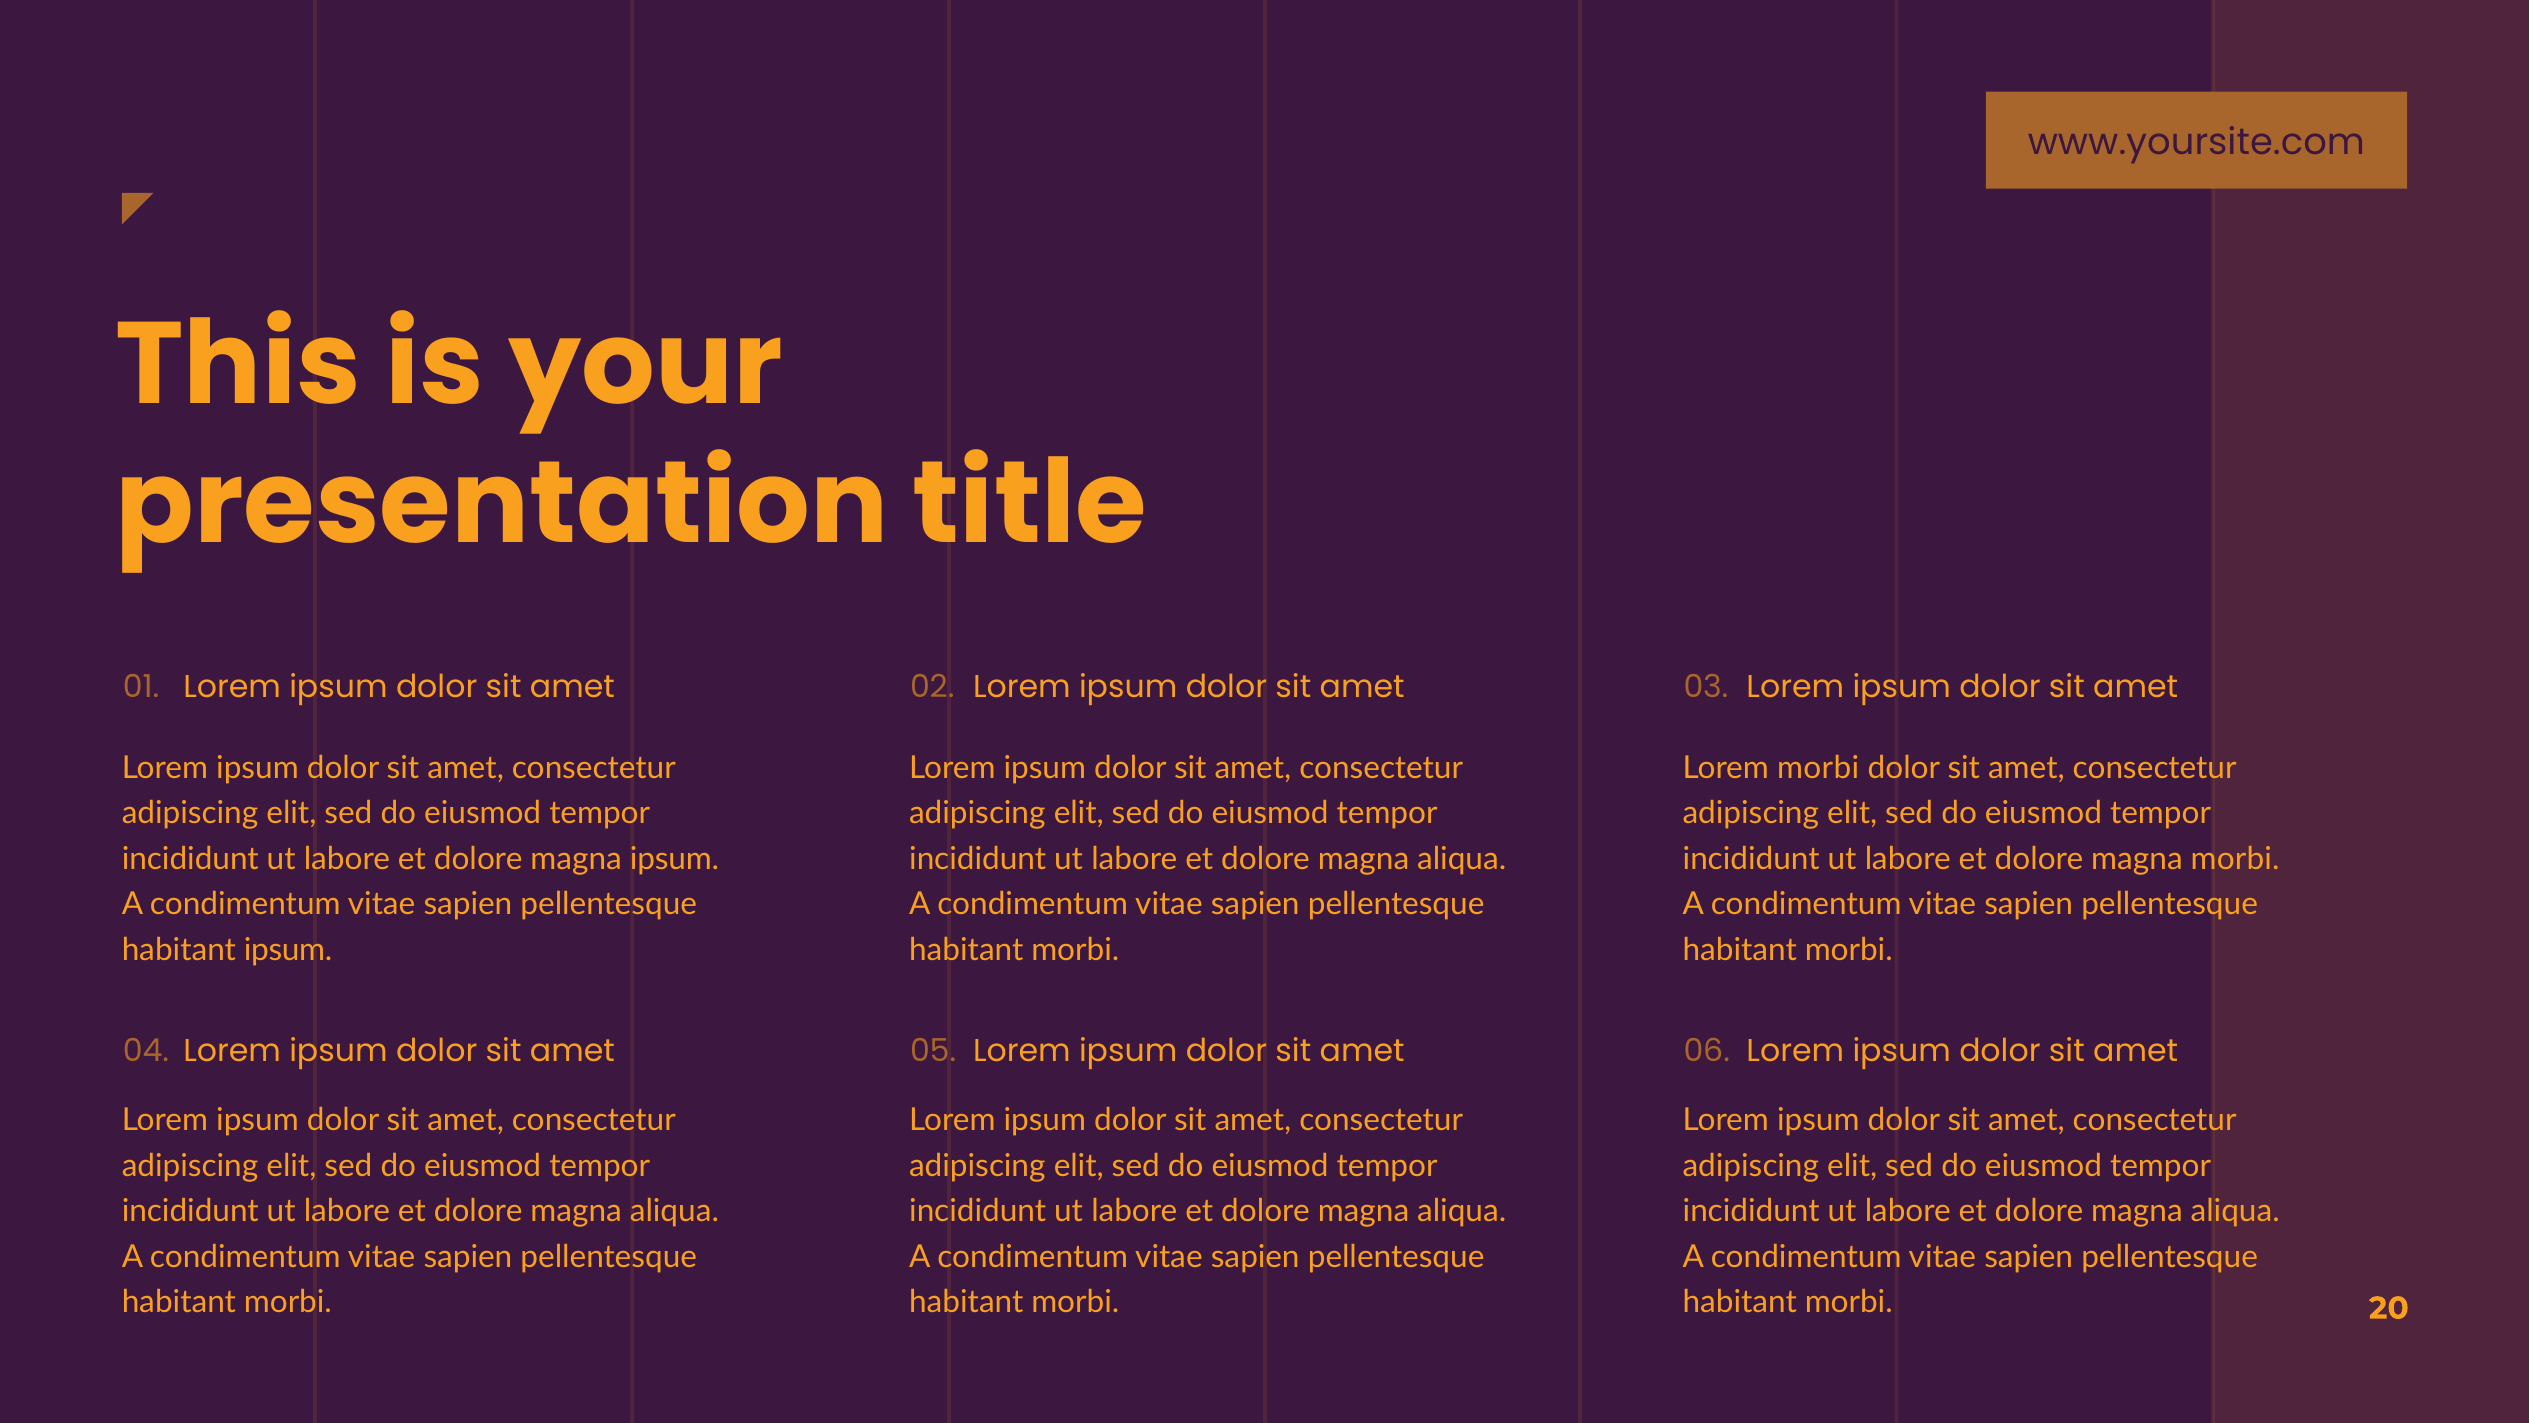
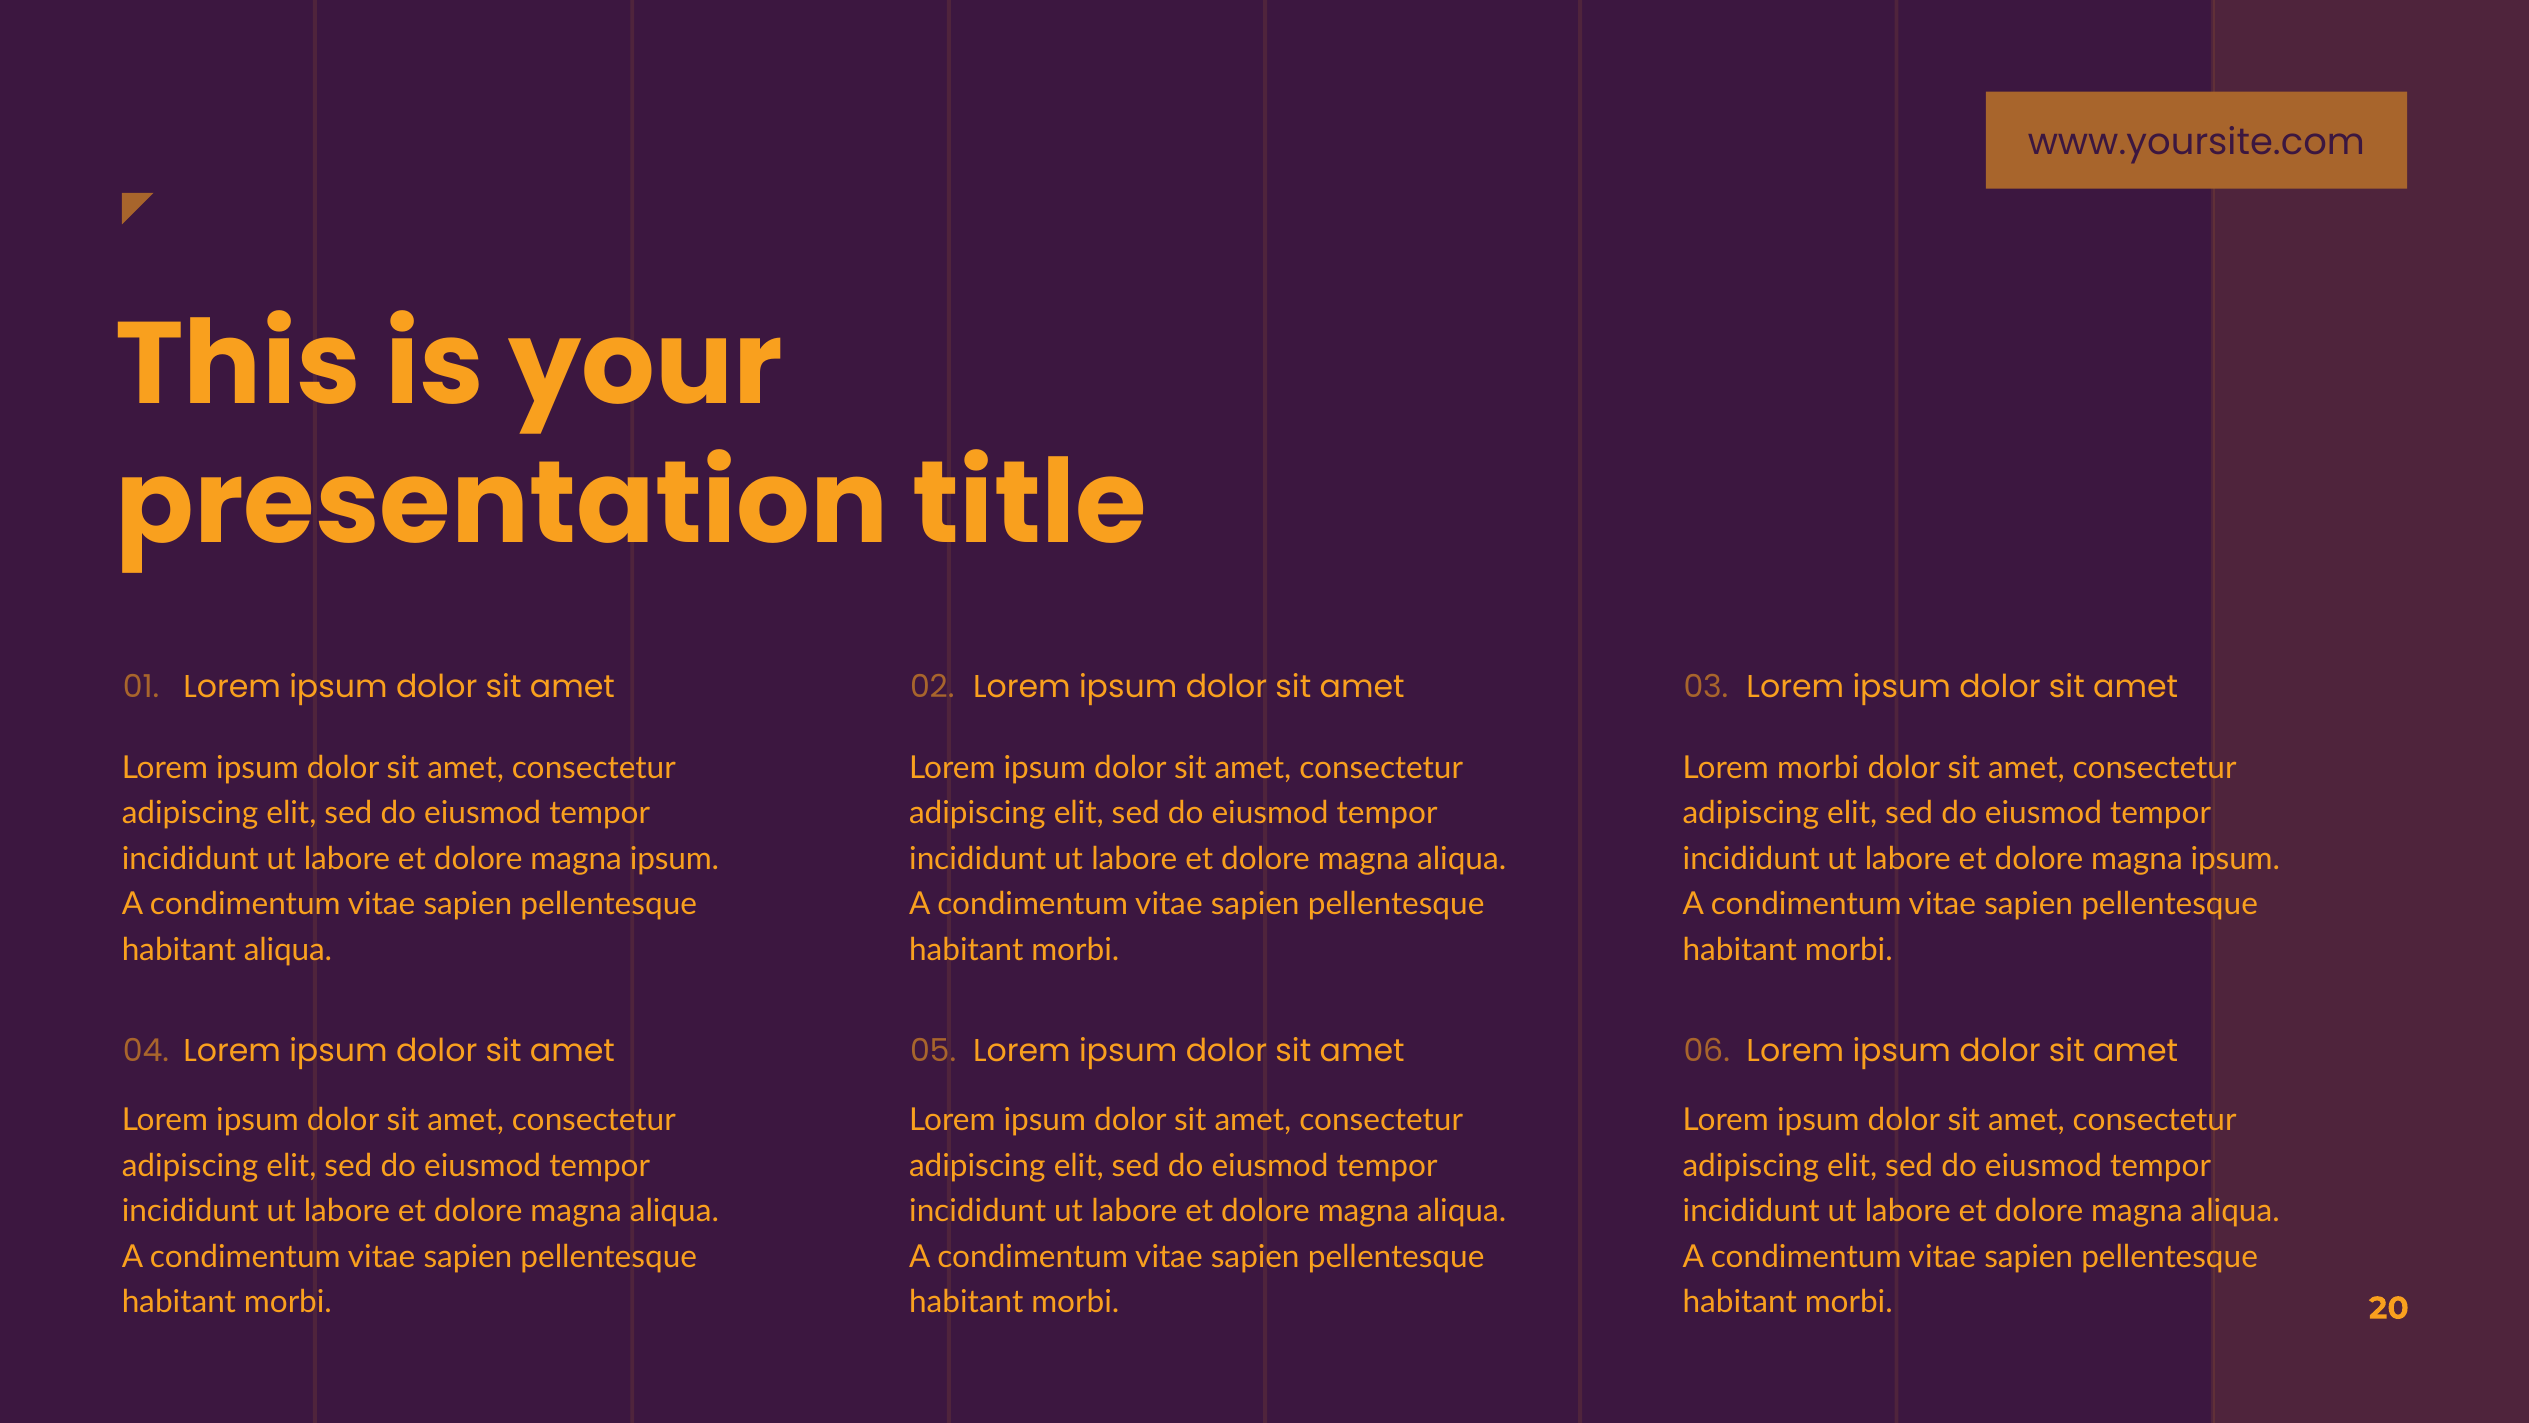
morbi at (2235, 859): morbi -> ipsum
habitant ipsum: ipsum -> aliqua
